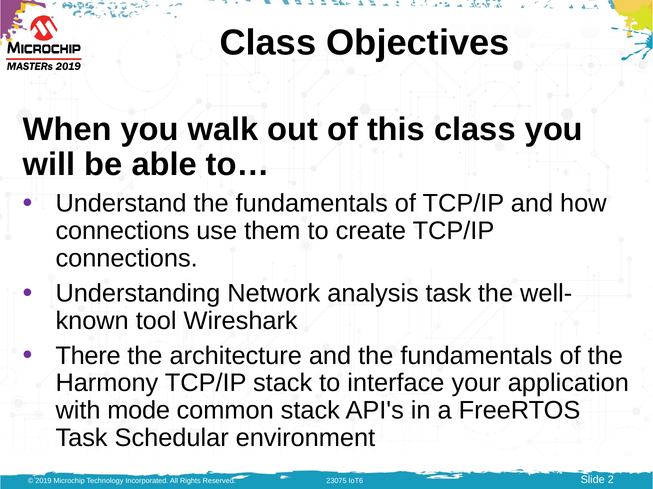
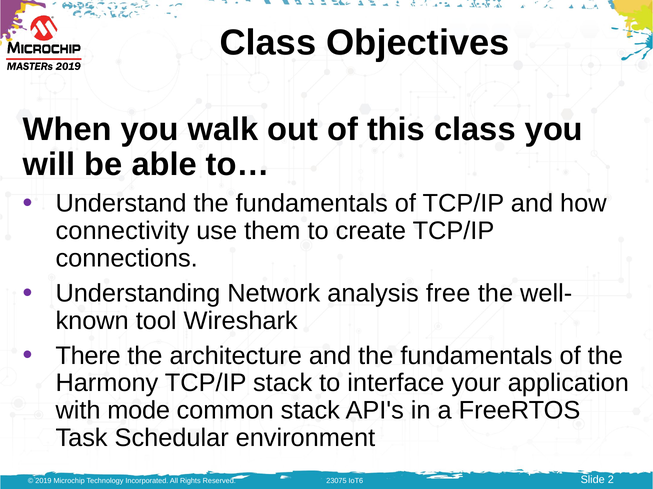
connections at (122, 231): connections -> connectivity
analysis task: task -> free
